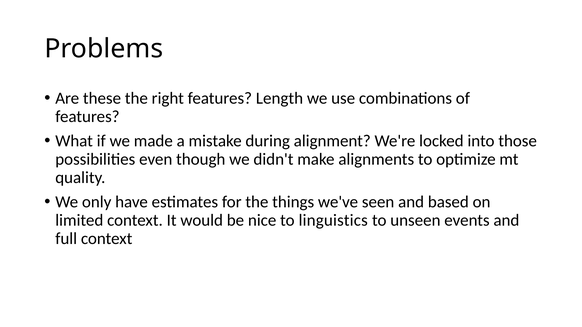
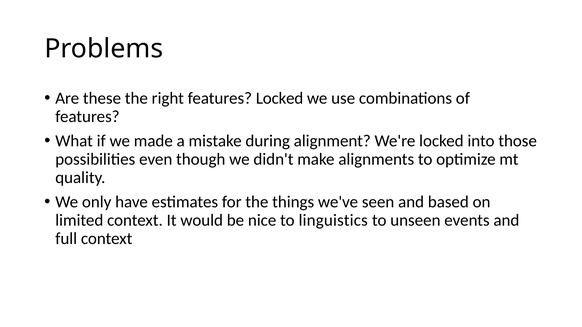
features Length: Length -> Locked
